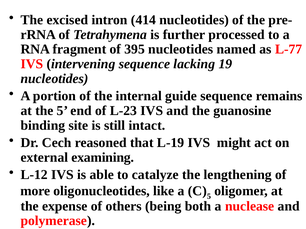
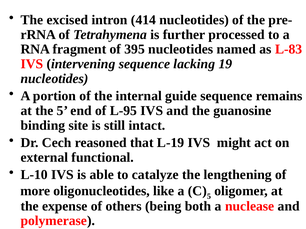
L-77: L-77 -> L-83
L-23: L-23 -> L-95
examining: examining -> functional
L-12: L-12 -> L-10
